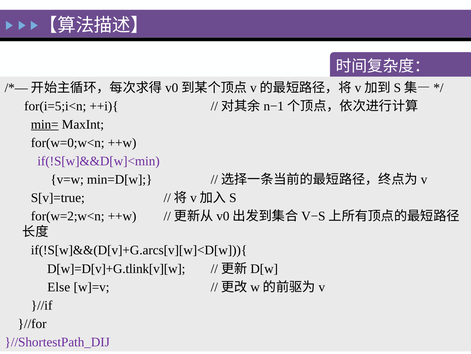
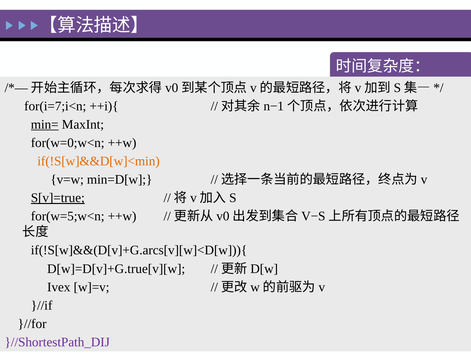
for(i=5;i<n: for(i=5;i<n -> for(i=7;i<n
if(!S[w]&&D[w]<min colour: purple -> orange
S[v]=true underline: none -> present
for(w=2;w<n: for(w=2;w<n -> for(w=5;w<n
D[w]=D[v]+G.tlink[v][w: D[w]=D[v]+G.tlink[v][w -> D[w]=D[v]+G.true[v][w
Else: Else -> Ivex
